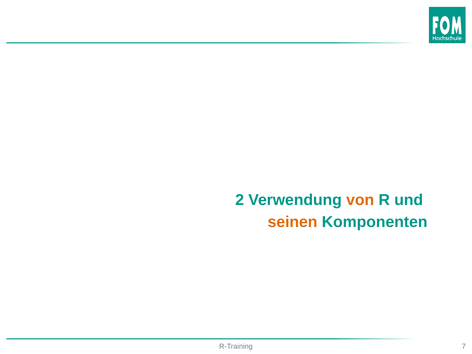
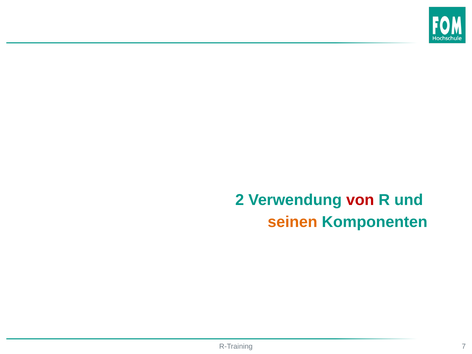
von colour: orange -> red
